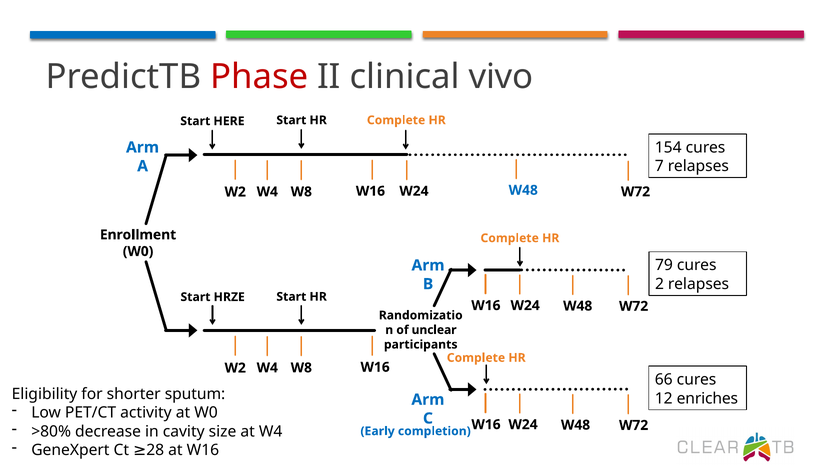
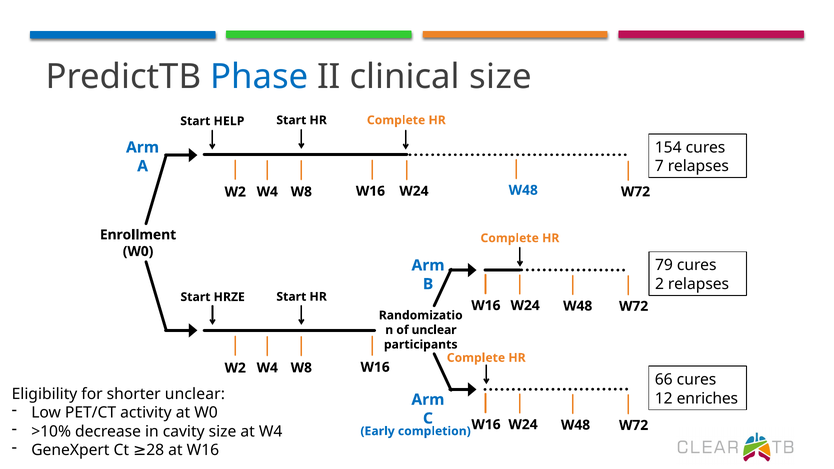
Phase colour: red -> blue
clinical vivo: vivo -> size
HERE: HERE -> HELP
shorter sputum: sputum -> unclear
>80%: >80% -> >10%
